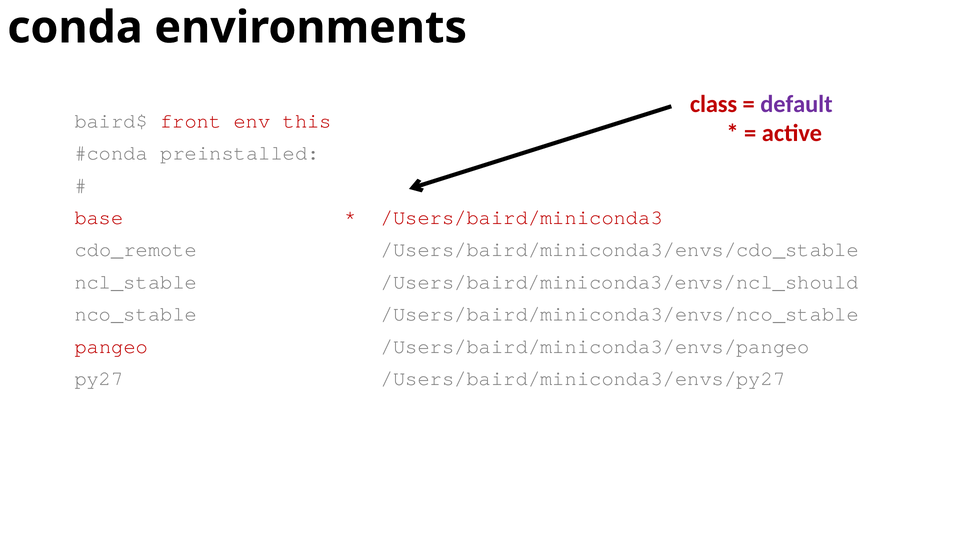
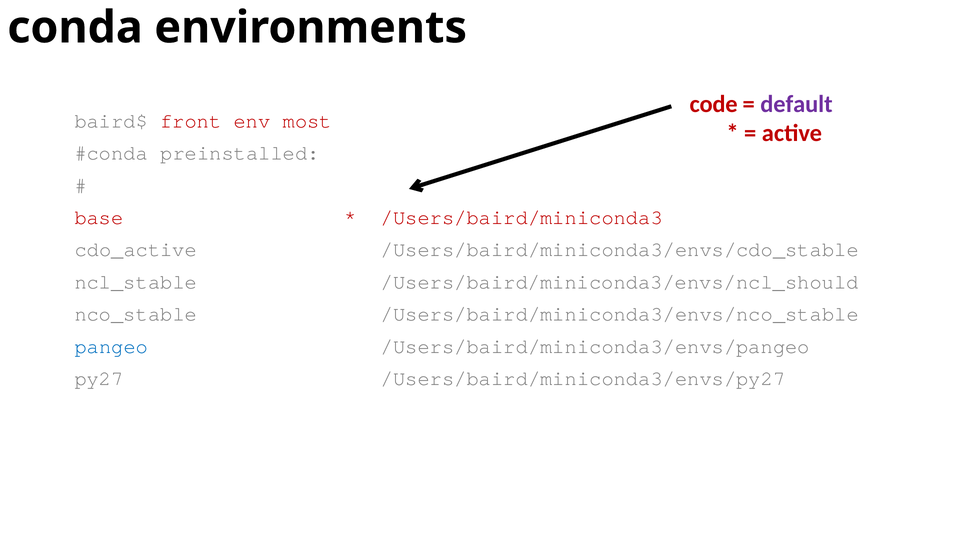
class: class -> code
this: this -> most
cdo_remote: cdo_remote -> cdo_active
pangeo colour: red -> blue
